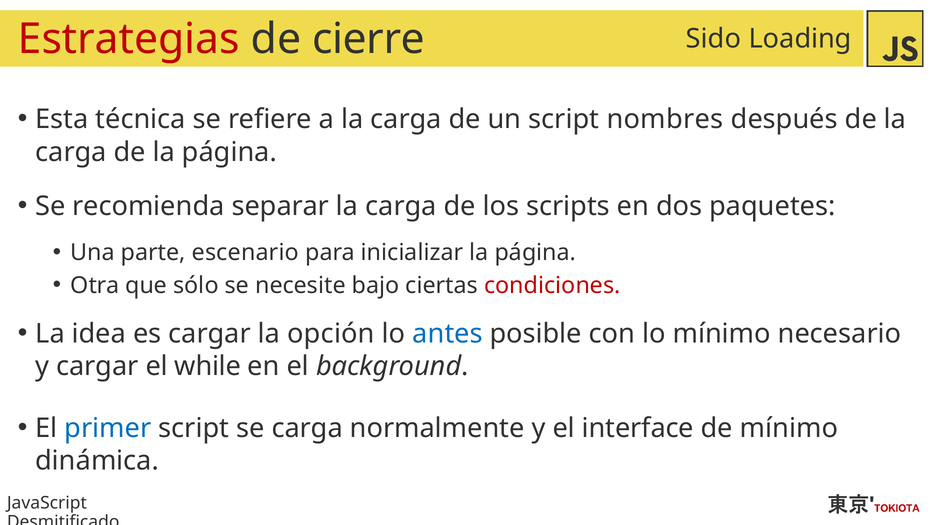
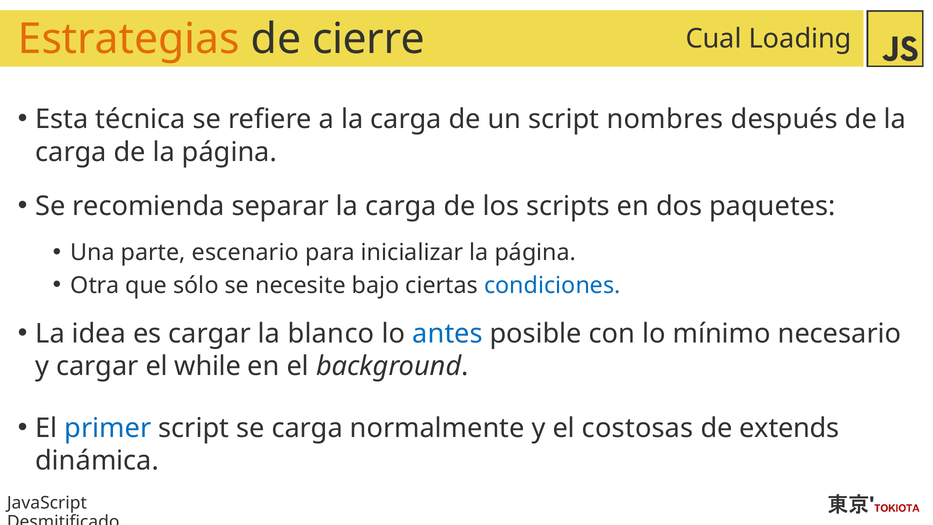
Estrategias colour: red -> orange
Sido: Sido -> Cual
condiciones colour: red -> blue
opción: opción -> blanco
interface: interface -> costosas
de mínimo: mínimo -> extends
